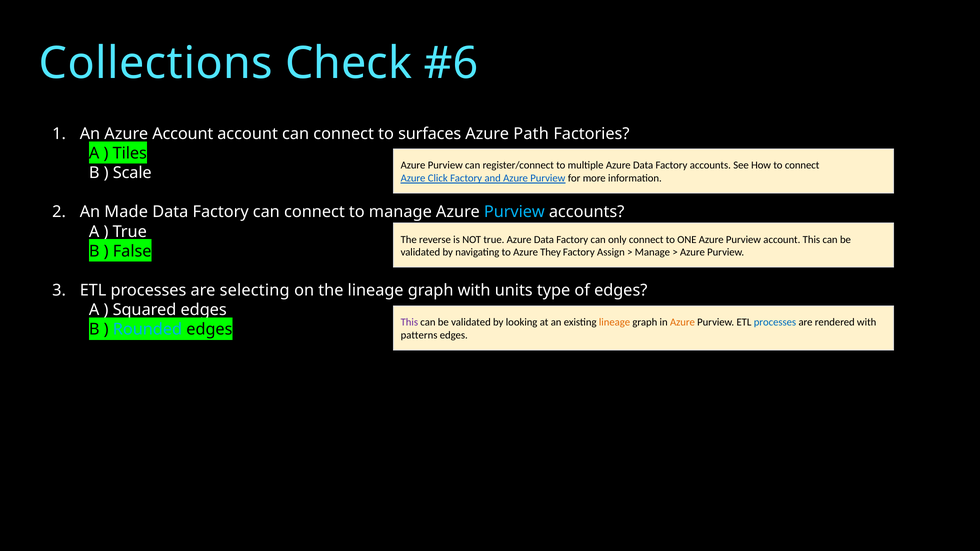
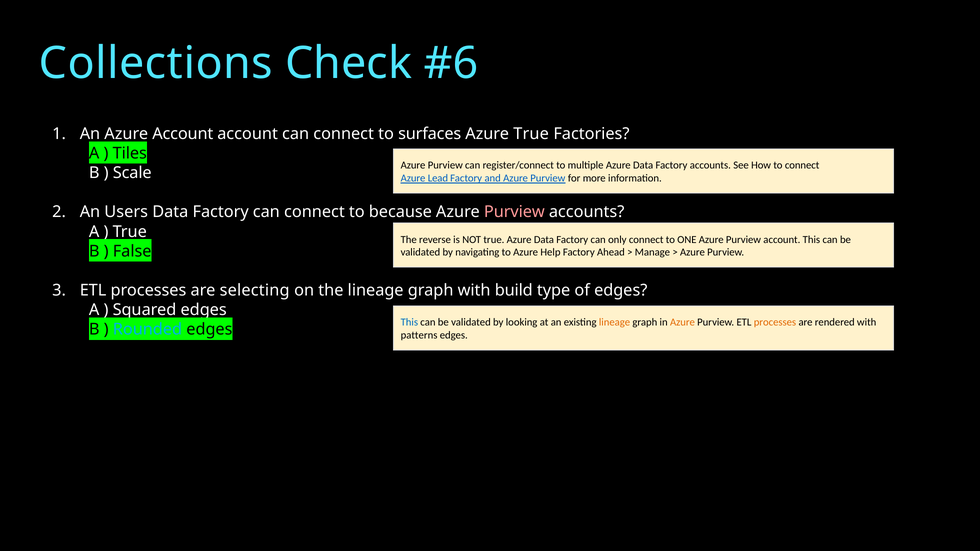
Azure Path: Path -> True
Click: Click -> Lead
Made: Made -> Users
to manage: manage -> because
Purview at (514, 212) colour: light blue -> pink
They: They -> Help
Assign: Assign -> Ahead
units: units -> build
This at (409, 322) colour: purple -> blue
processes at (775, 322) colour: blue -> orange
